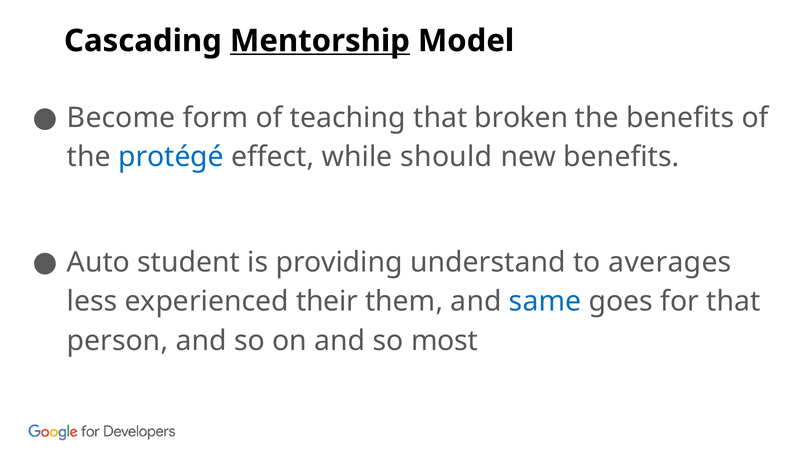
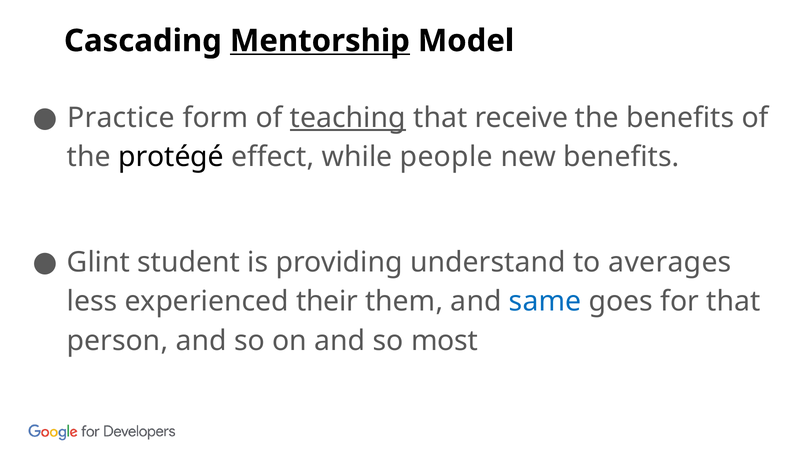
Become: Become -> Practice
teaching underline: none -> present
broken: broken -> receive
protégé colour: blue -> black
should: should -> people
Auto: Auto -> Glint
